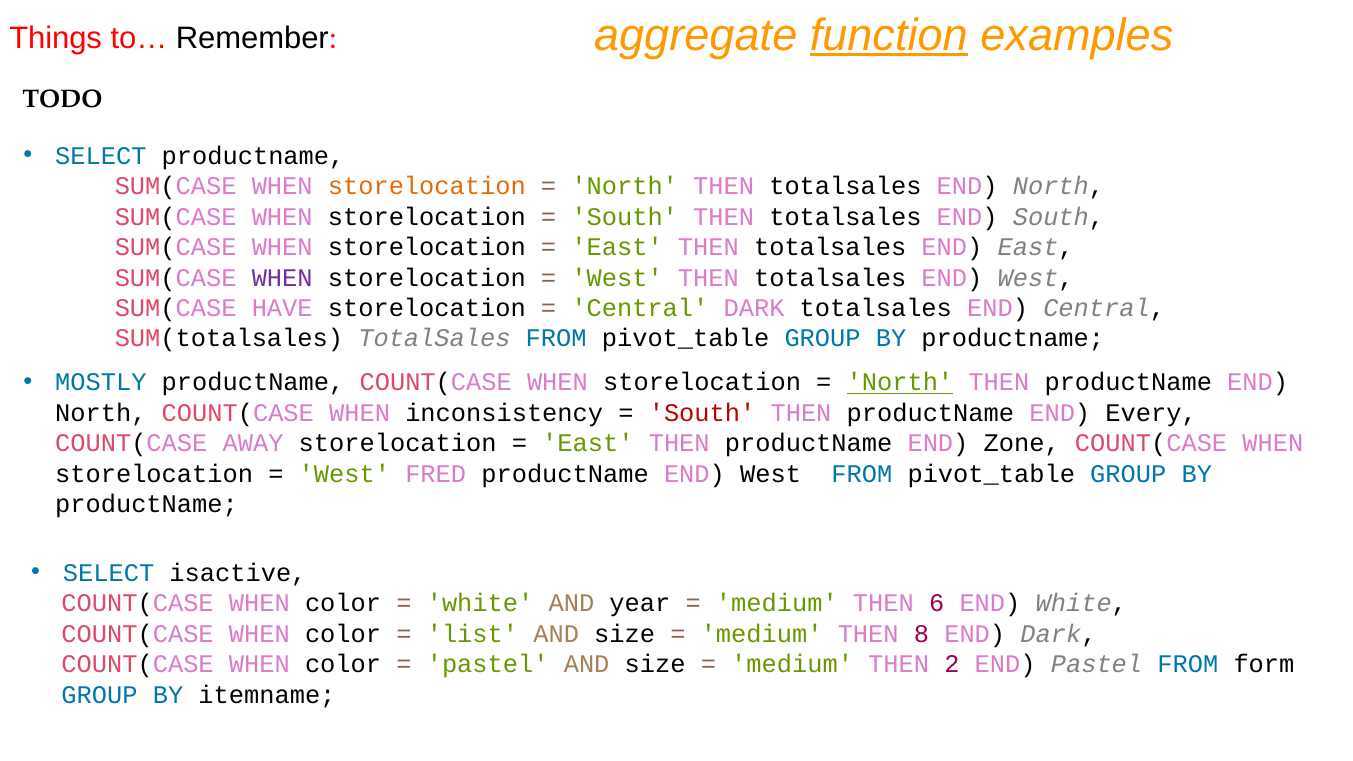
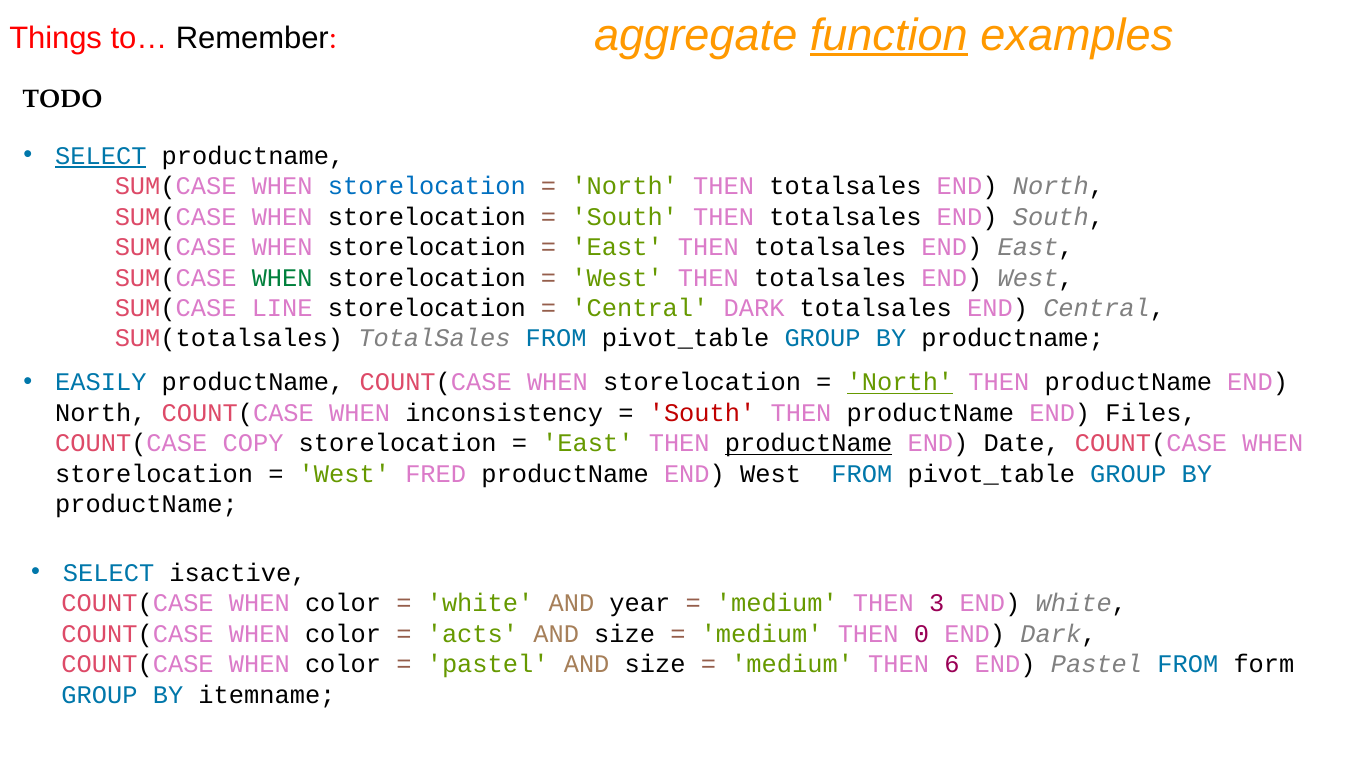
SELECT at (101, 156) underline: none -> present
storelocation at (427, 186) colour: orange -> blue
WHEN at (282, 278) colour: purple -> green
HAVE: HAVE -> LINE
MOSTLY: MOSTLY -> EASILY
Every: Every -> Files
AWAY: AWAY -> COPY
productName at (809, 443) underline: none -> present
Zone: Zone -> Date
6: 6 -> 3
list: list -> acts
8: 8 -> 0
2: 2 -> 6
